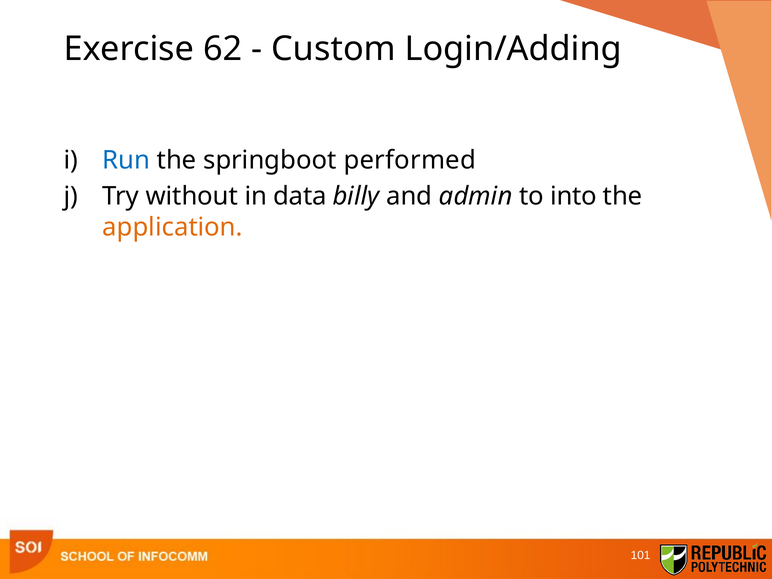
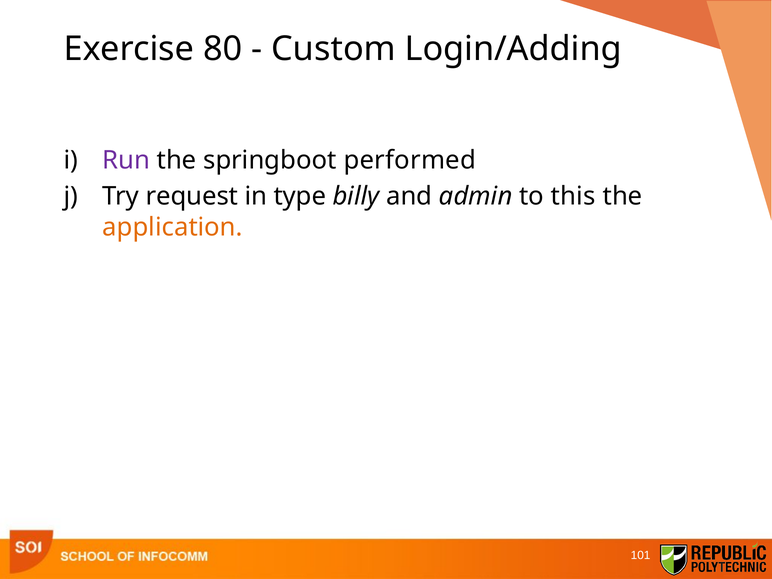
62: 62 -> 80
Run colour: blue -> purple
without: without -> request
data: data -> type
into: into -> this
